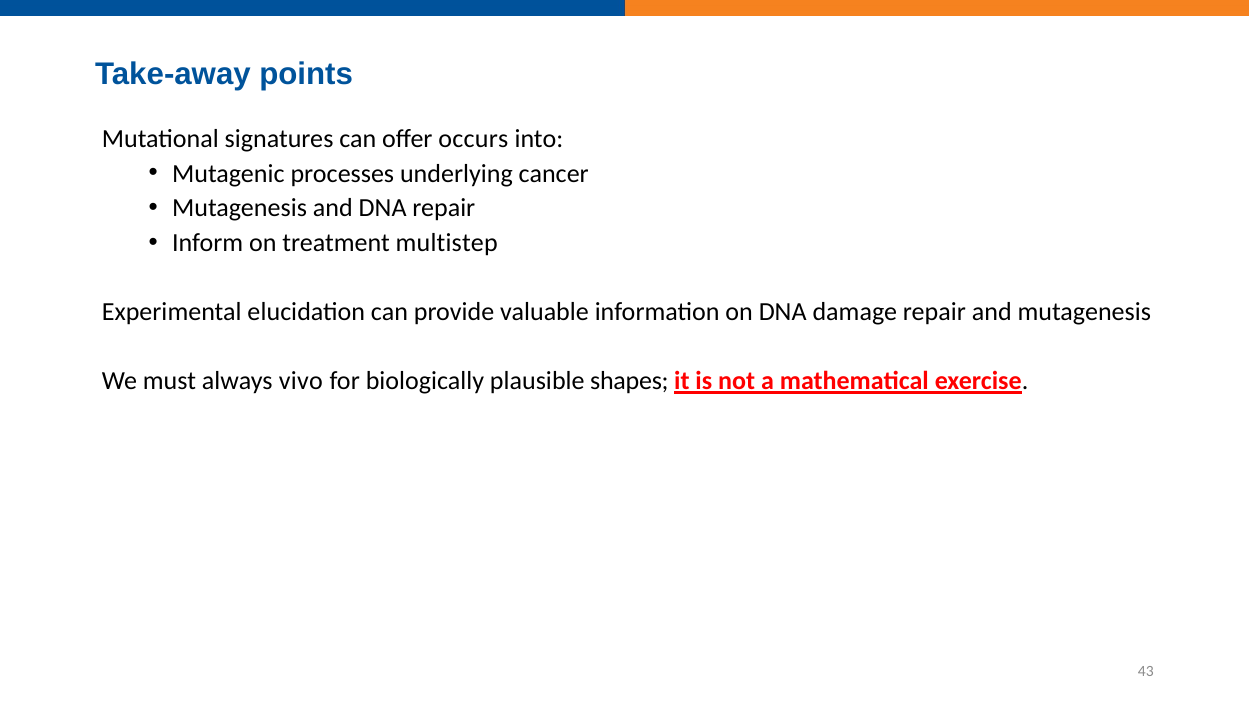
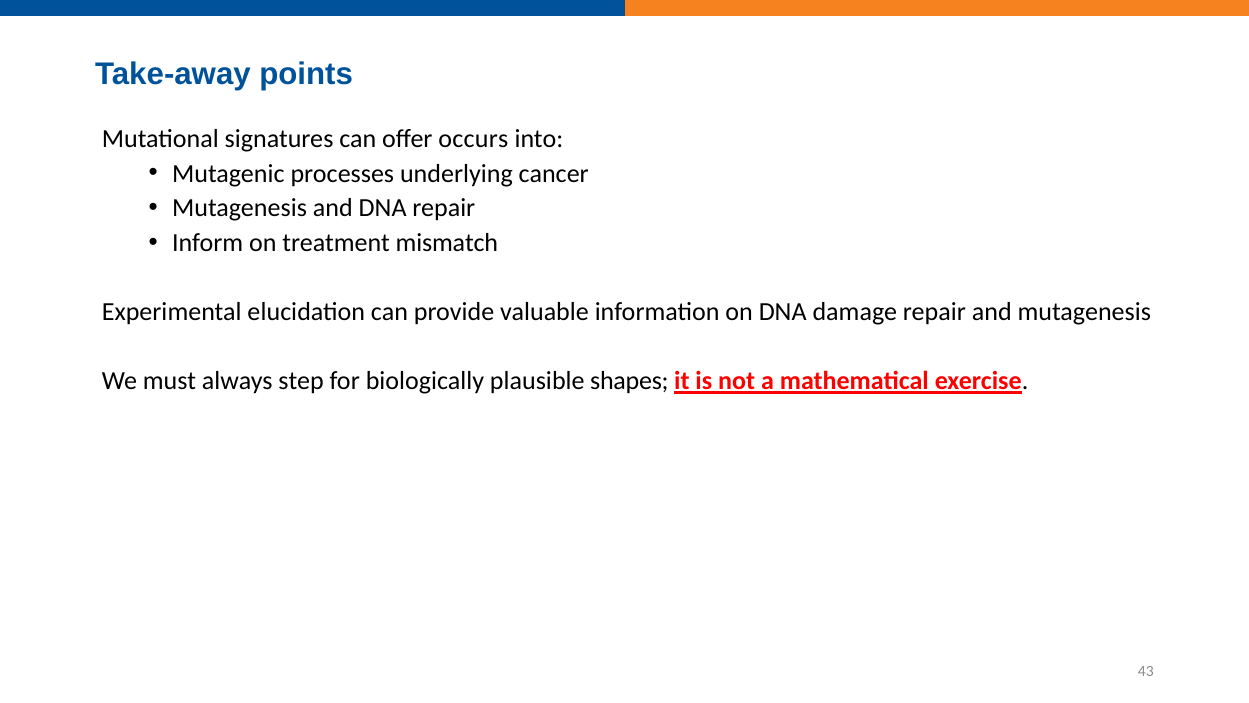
multistep: multistep -> mismatch
vivo: vivo -> step
